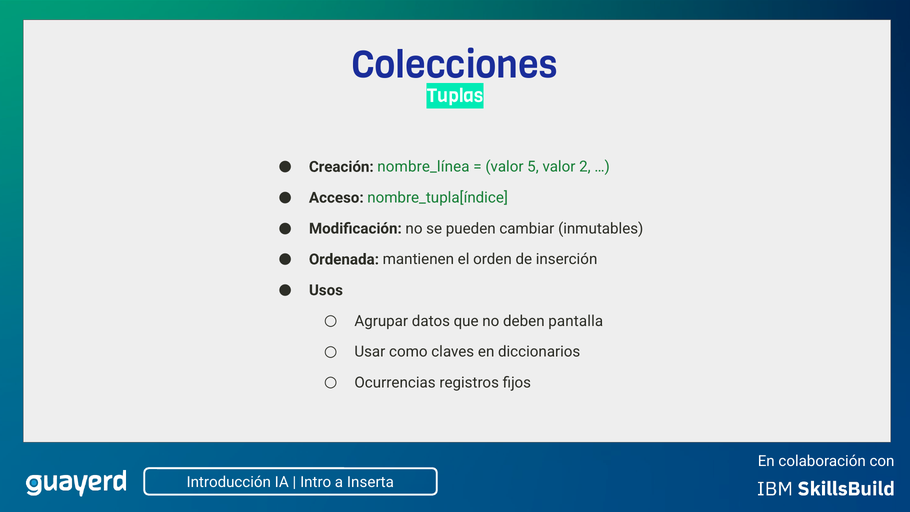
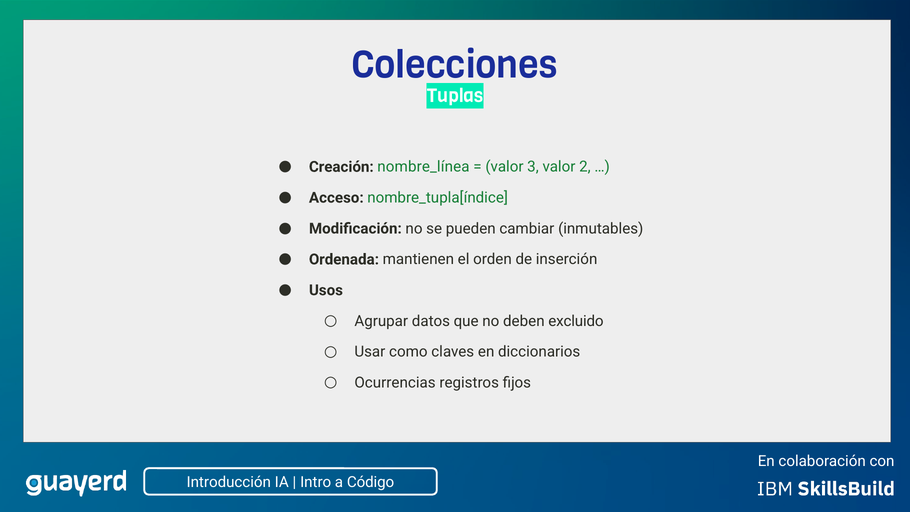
5: 5 -> 3
pantalla: pantalla -> excluido
Inserta: Inserta -> Código
